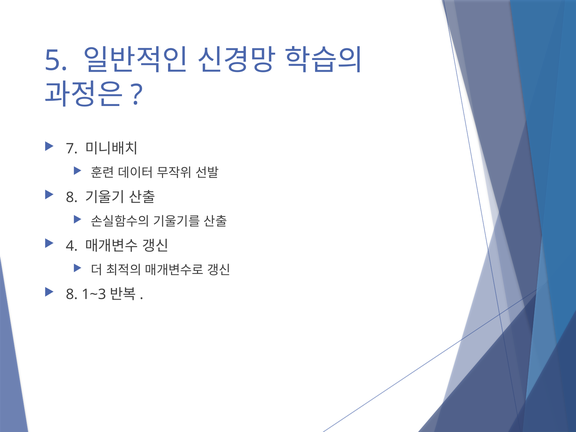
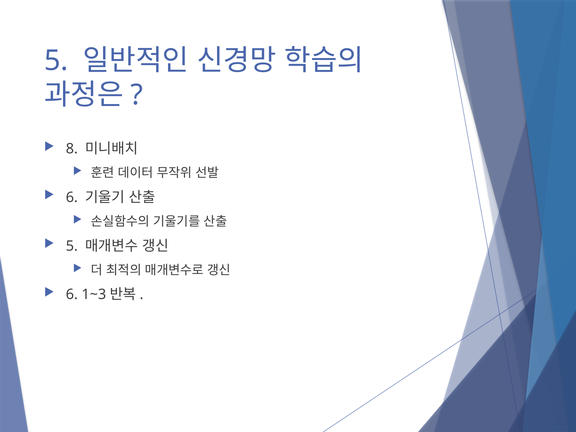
7: 7 -> 8
8 at (72, 197): 8 -> 6
4 at (72, 246): 4 -> 5
8 at (72, 295): 8 -> 6
